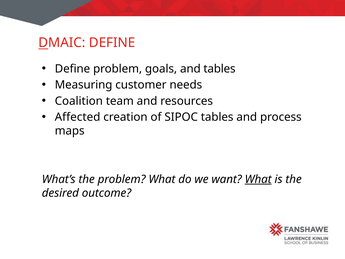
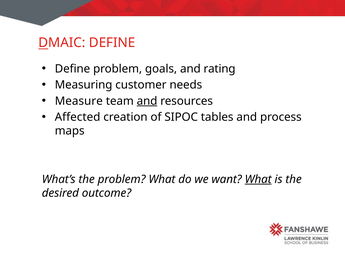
and tables: tables -> rating
Coalition: Coalition -> Measure
and at (147, 101) underline: none -> present
